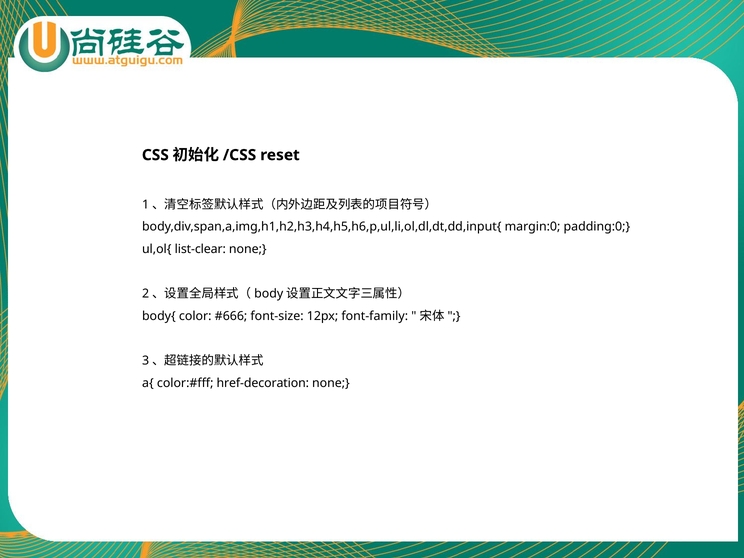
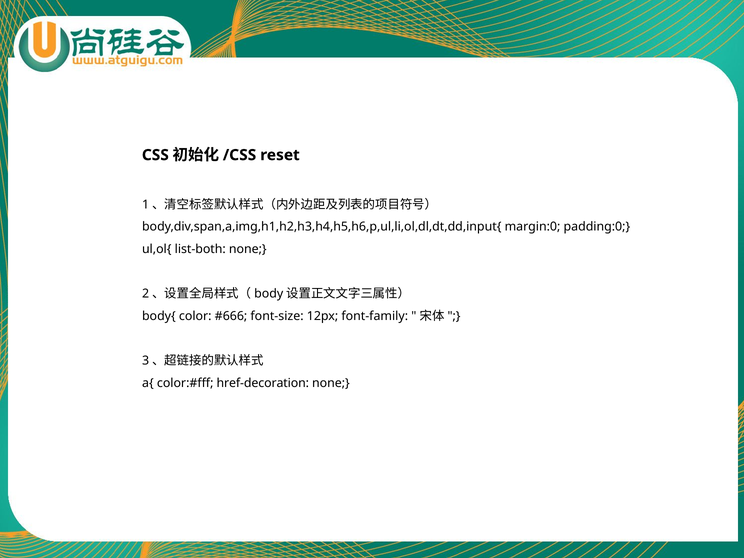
list-clear: list-clear -> list-both
